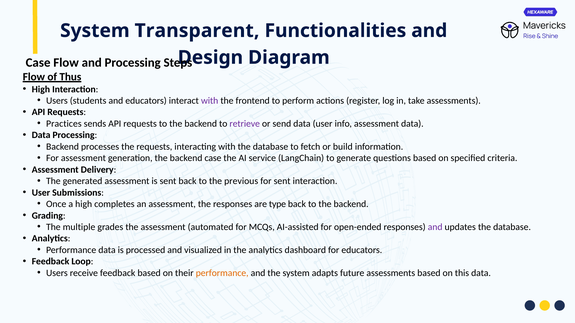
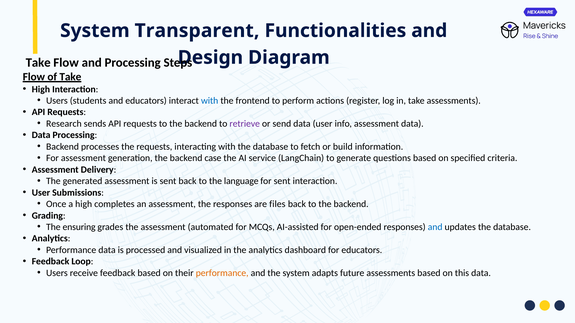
Case at (38, 63): Case -> Take
of Thus: Thus -> Take
with at (210, 101) colour: purple -> blue
Practices: Practices -> Research
previous: previous -> language
type: type -> files
multiple: multiple -> ensuring
and at (435, 227) colour: purple -> blue
